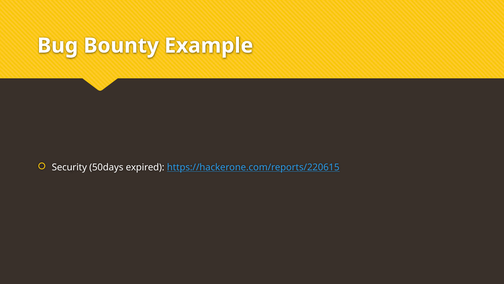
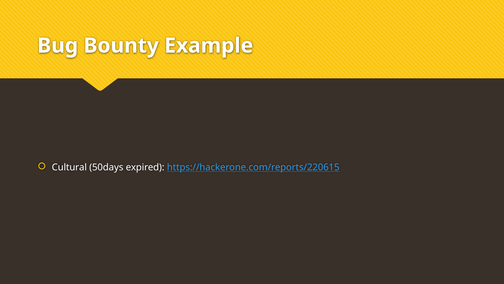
Security: Security -> Cultural
